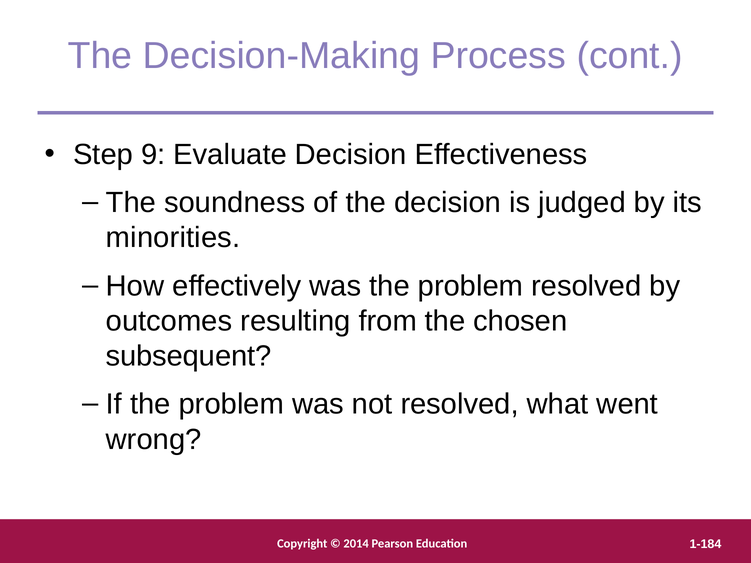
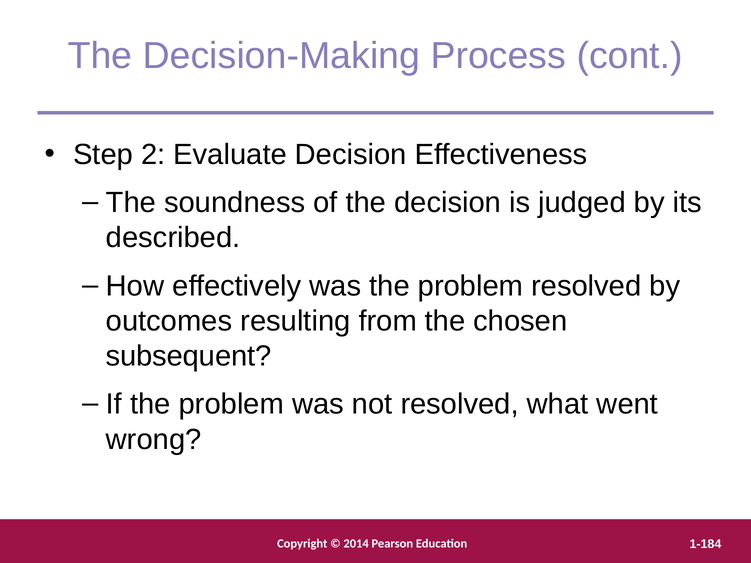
9: 9 -> 2
minorities: minorities -> described
